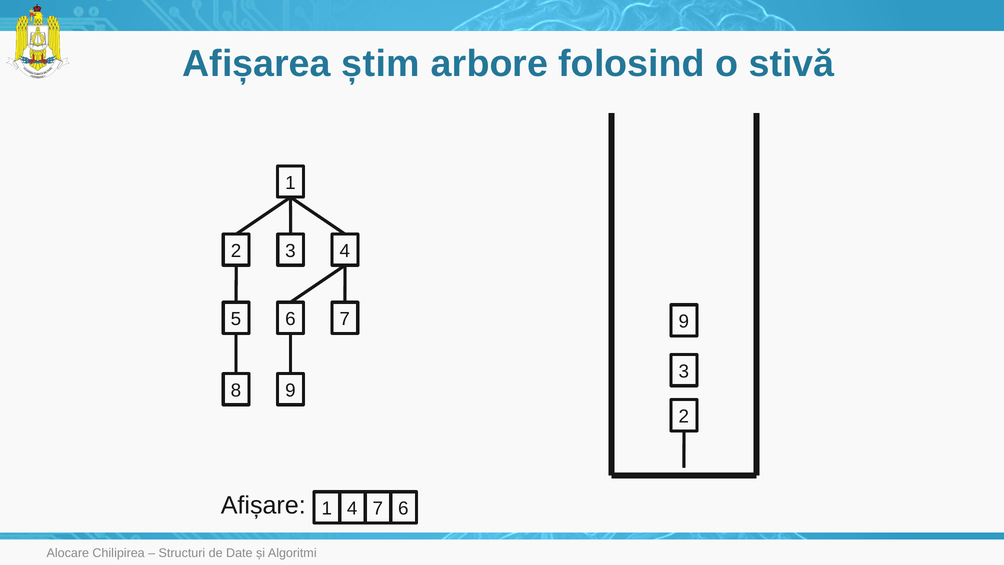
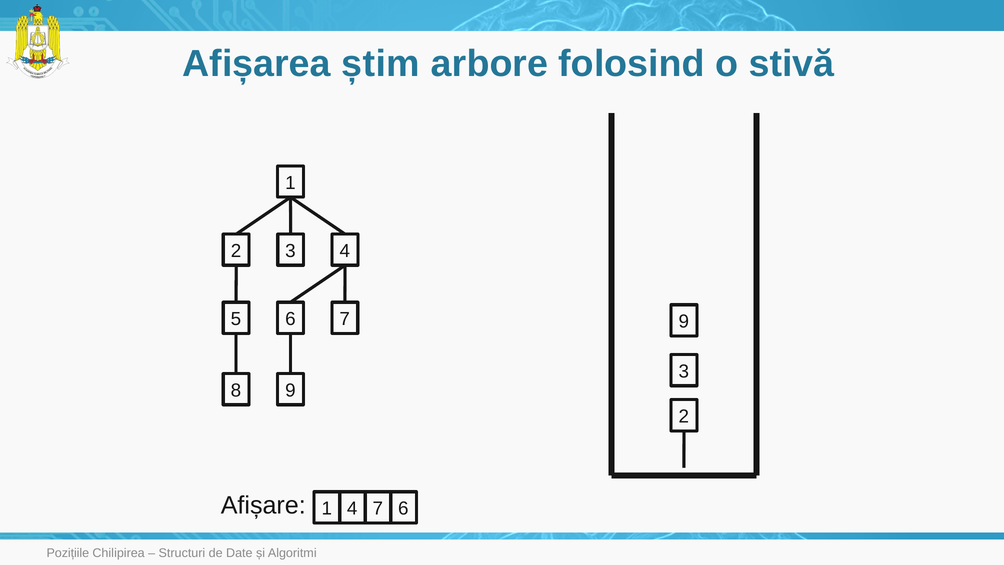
Alocare: Alocare -> Pozițiile
